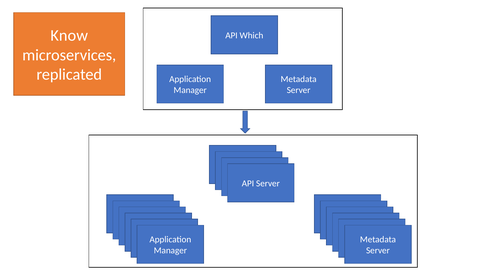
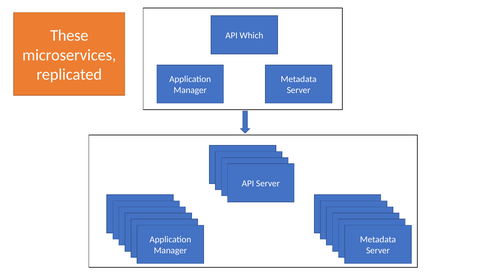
Know: Know -> These
